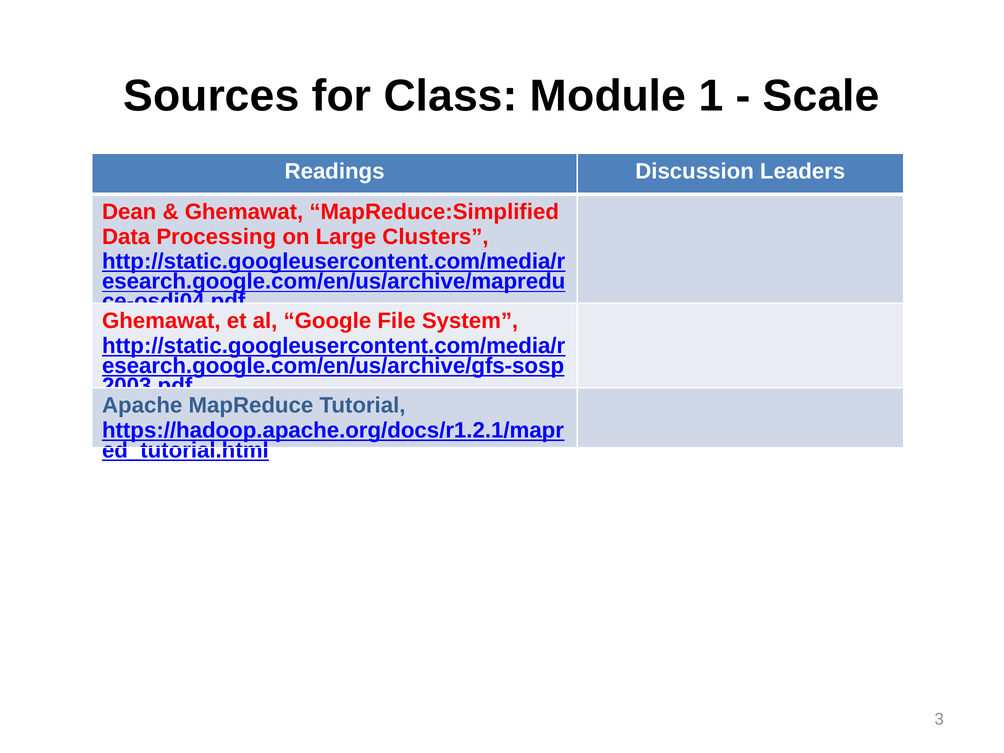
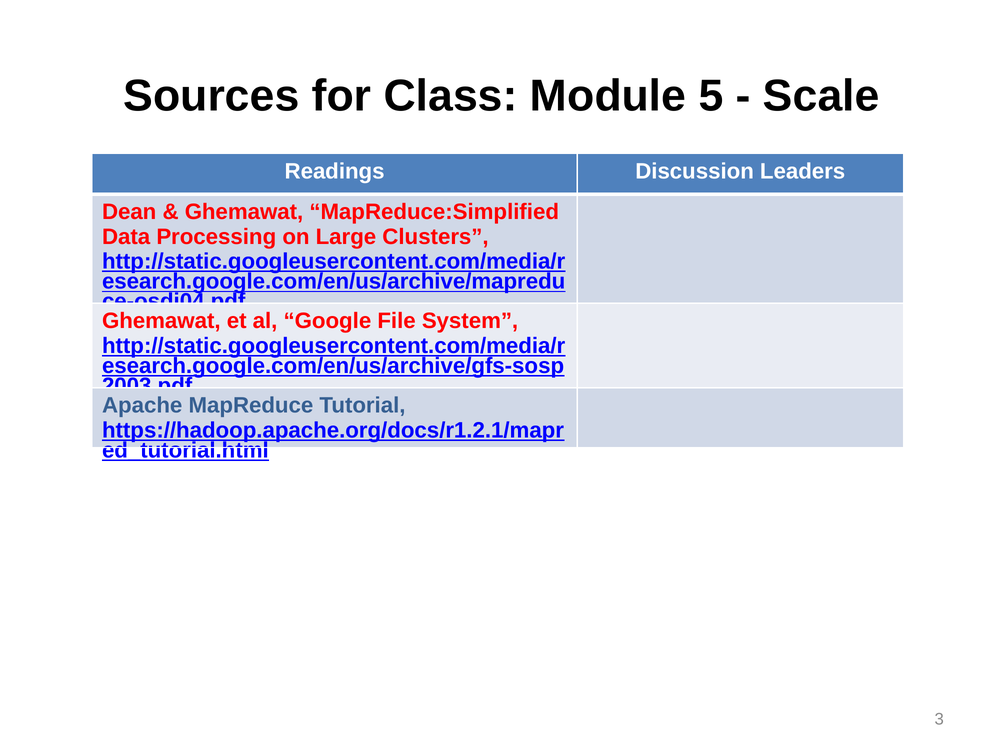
1: 1 -> 5
